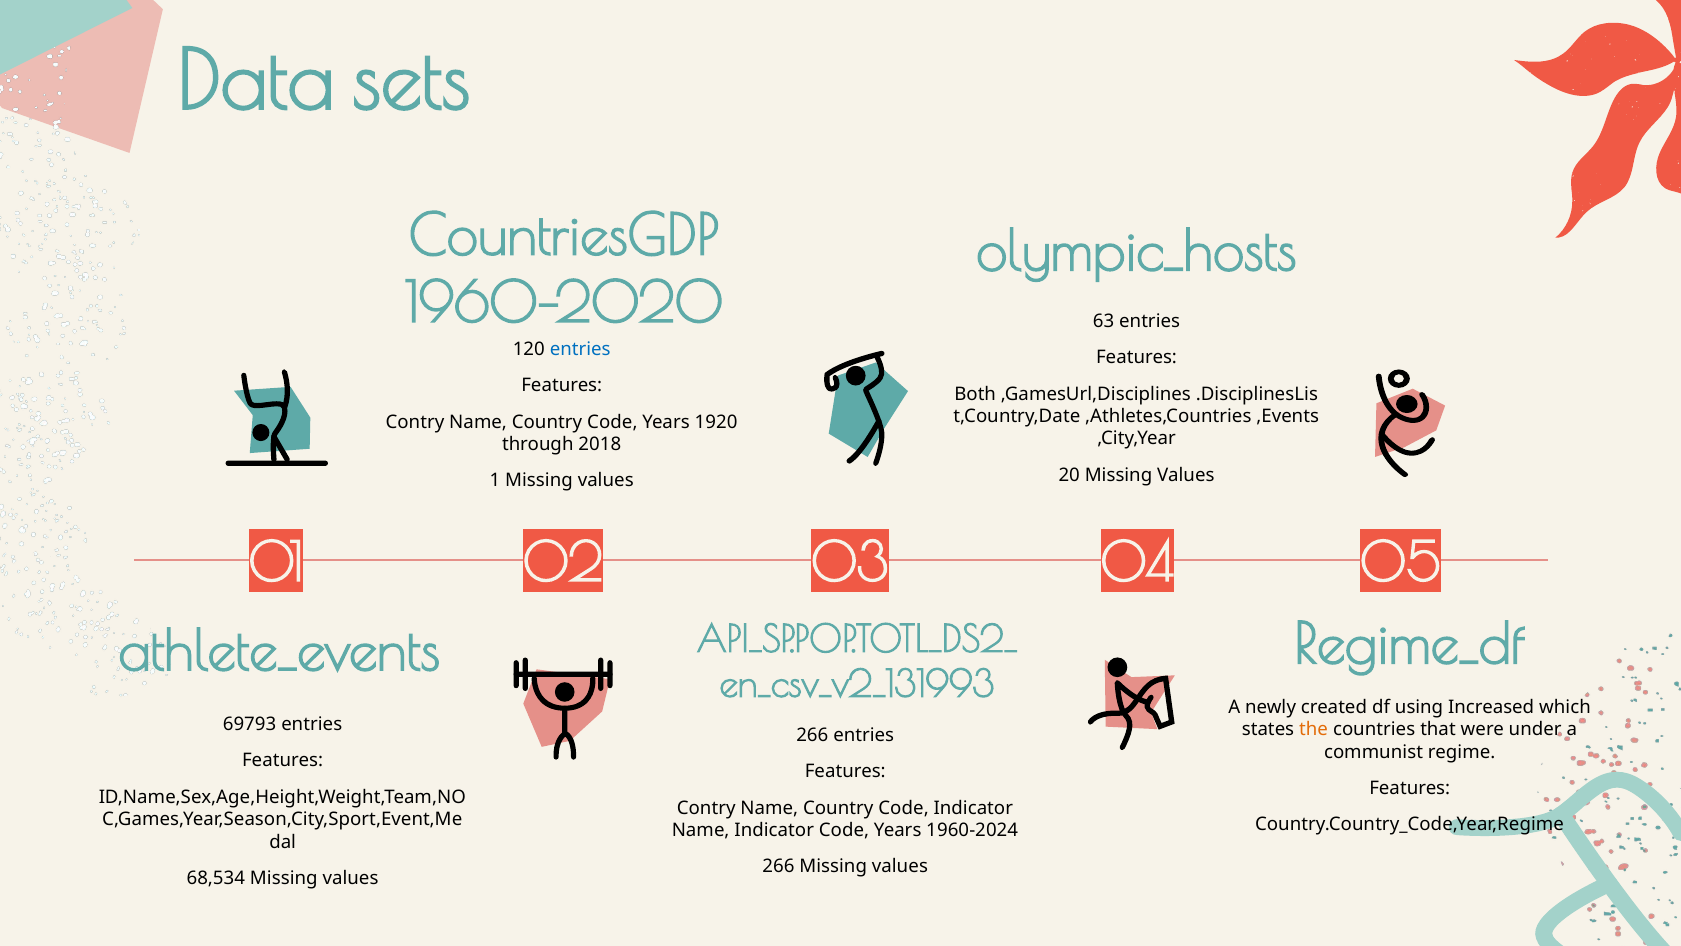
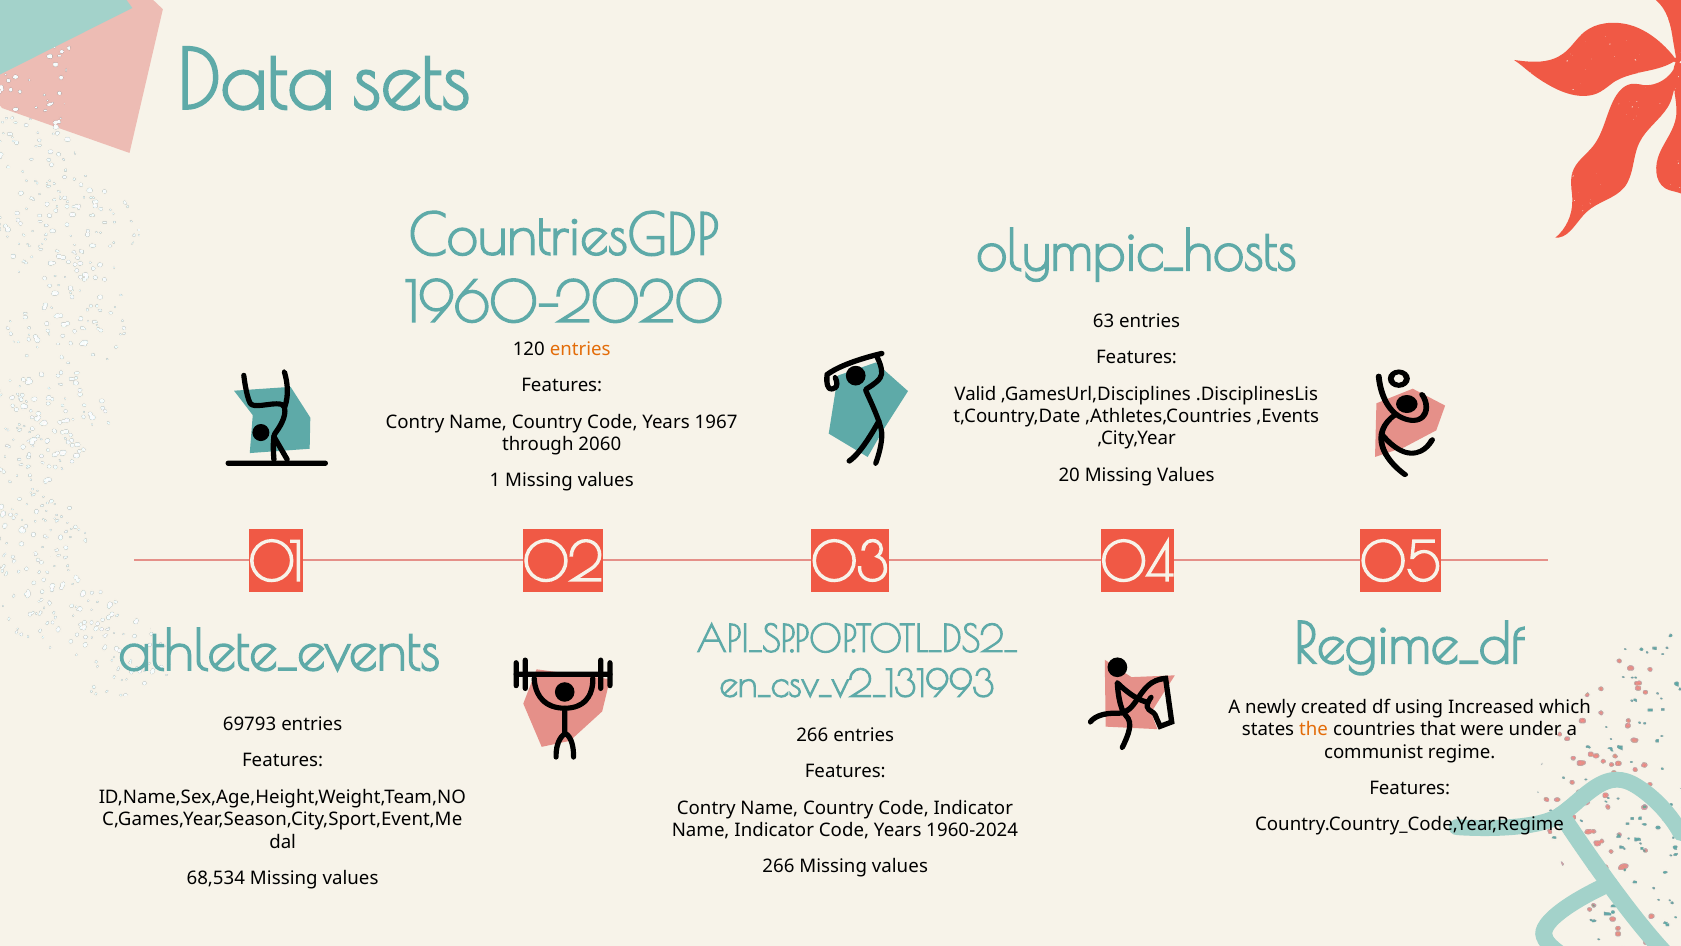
entries at (580, 349) colour: blue -> orange
Both: Both -> Valid
1920: 1920 -> 1967
2018: 2018 -> 2060
